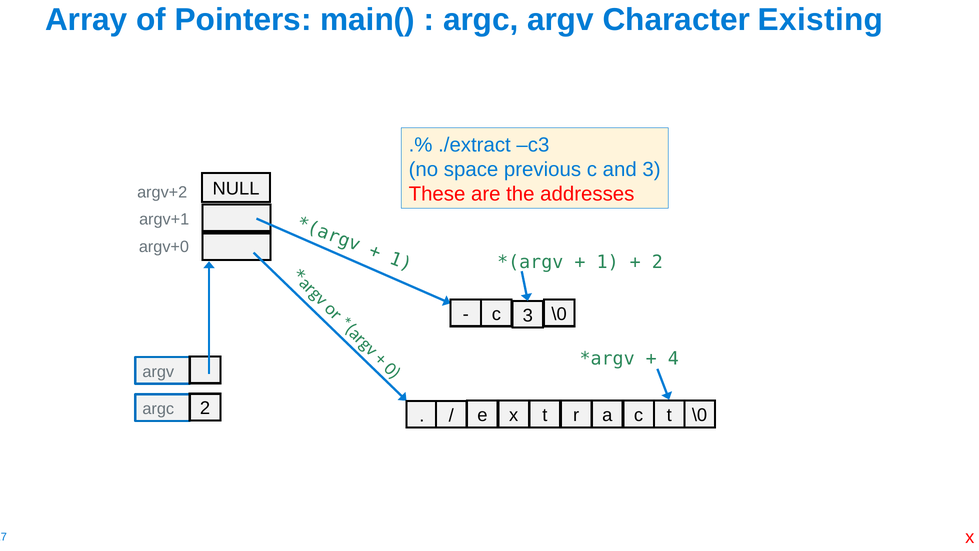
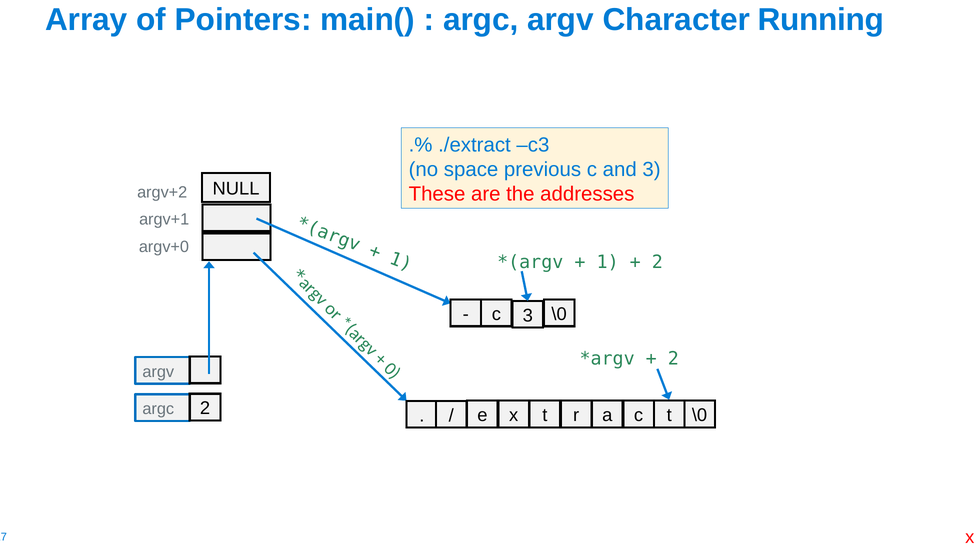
Existing: Existing -> Running
4 at (673, 358): 4 -> 2
